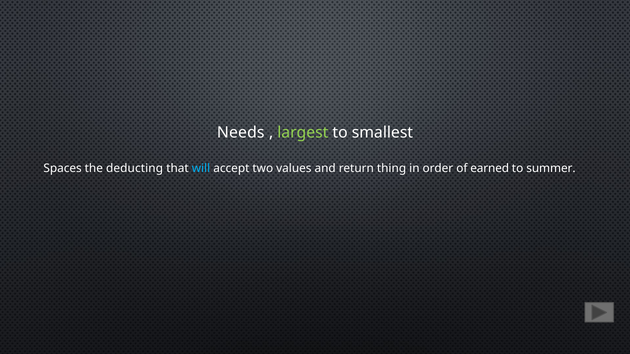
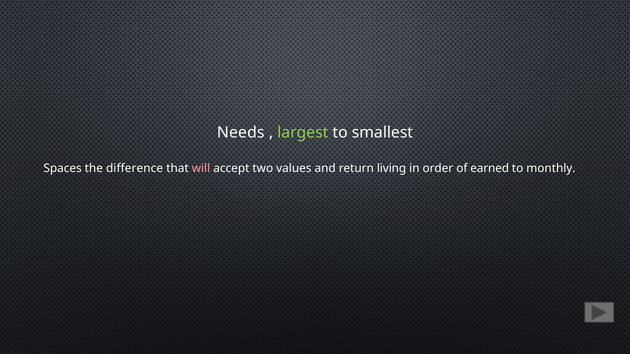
deducting: deducting -> difference
will colour: light blue -> pink
thing: thing -> living
summer: summer -> monthly
